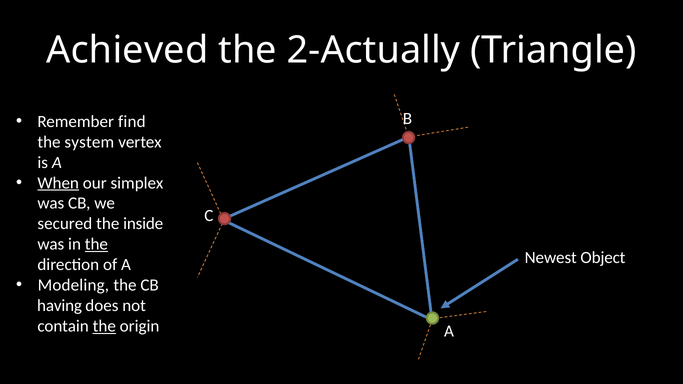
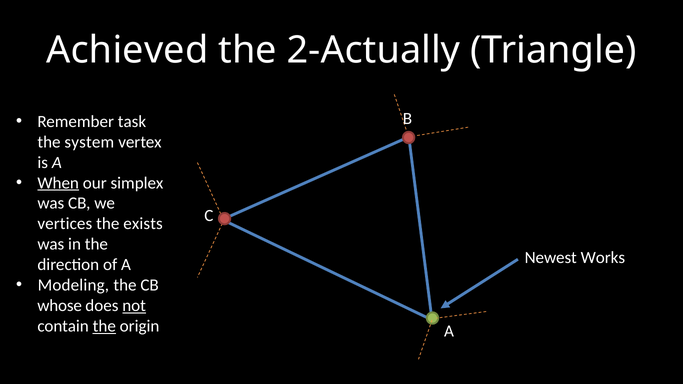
find: find -> task
secured: secured -> vertices
inside: inside -> exists
the at (96, 244) underline: present -> none
Object: Object -> Works
having: having -> whose
not underline: none -> present
